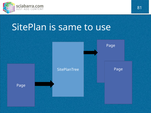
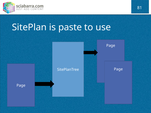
same: same -> paste
